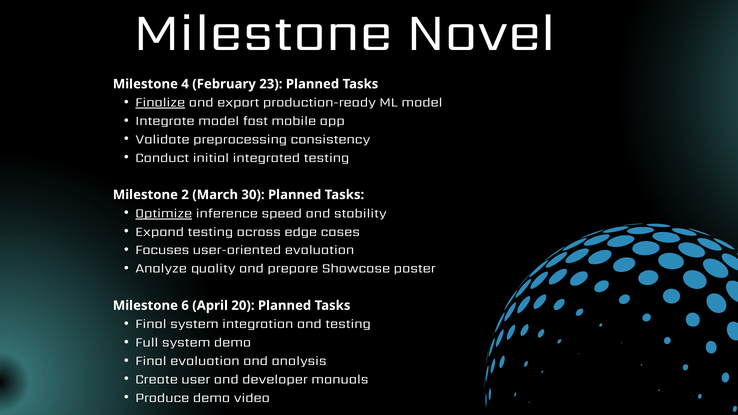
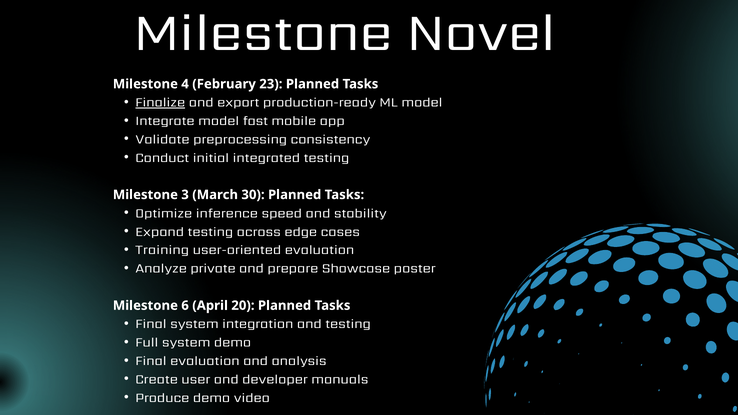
2: 2 -> 3
Optimize underline: present -> none
Focuses: Focuses -> Training
quality: quality -> private
